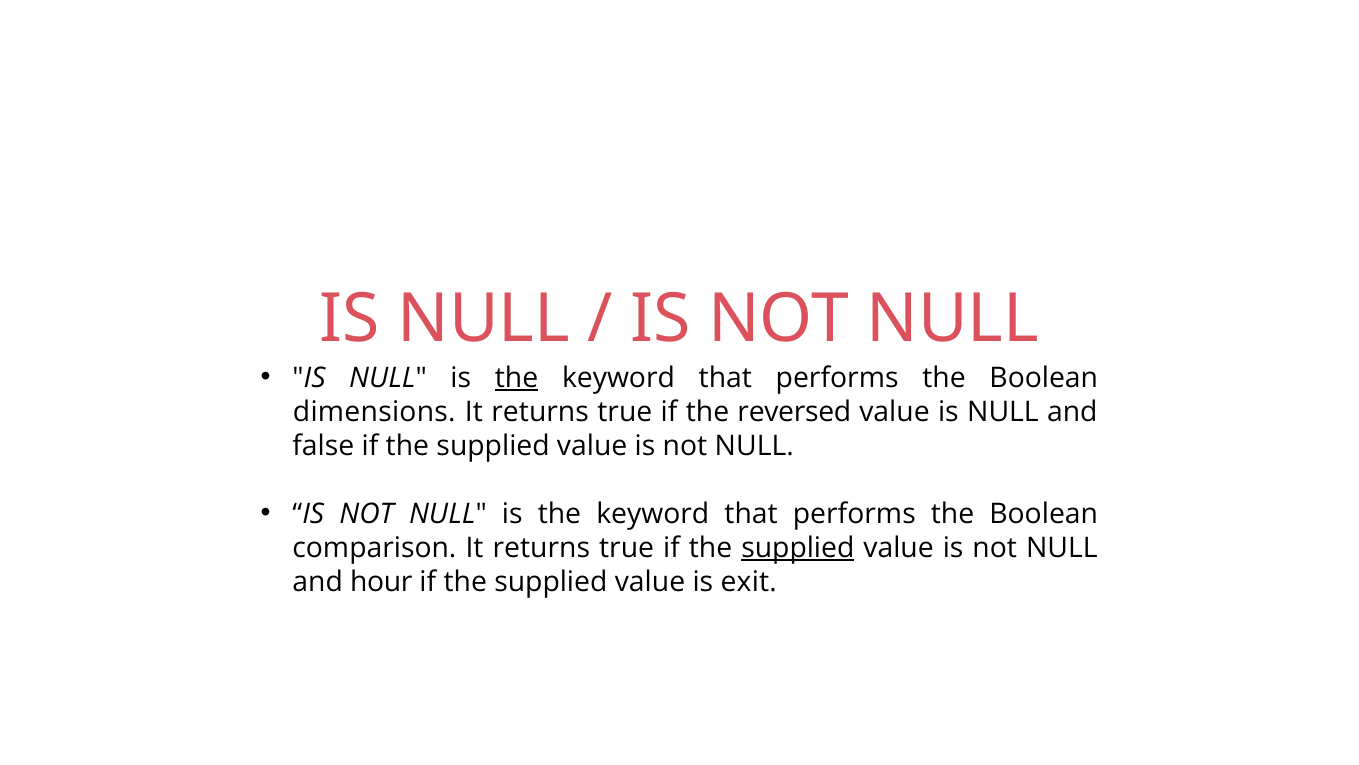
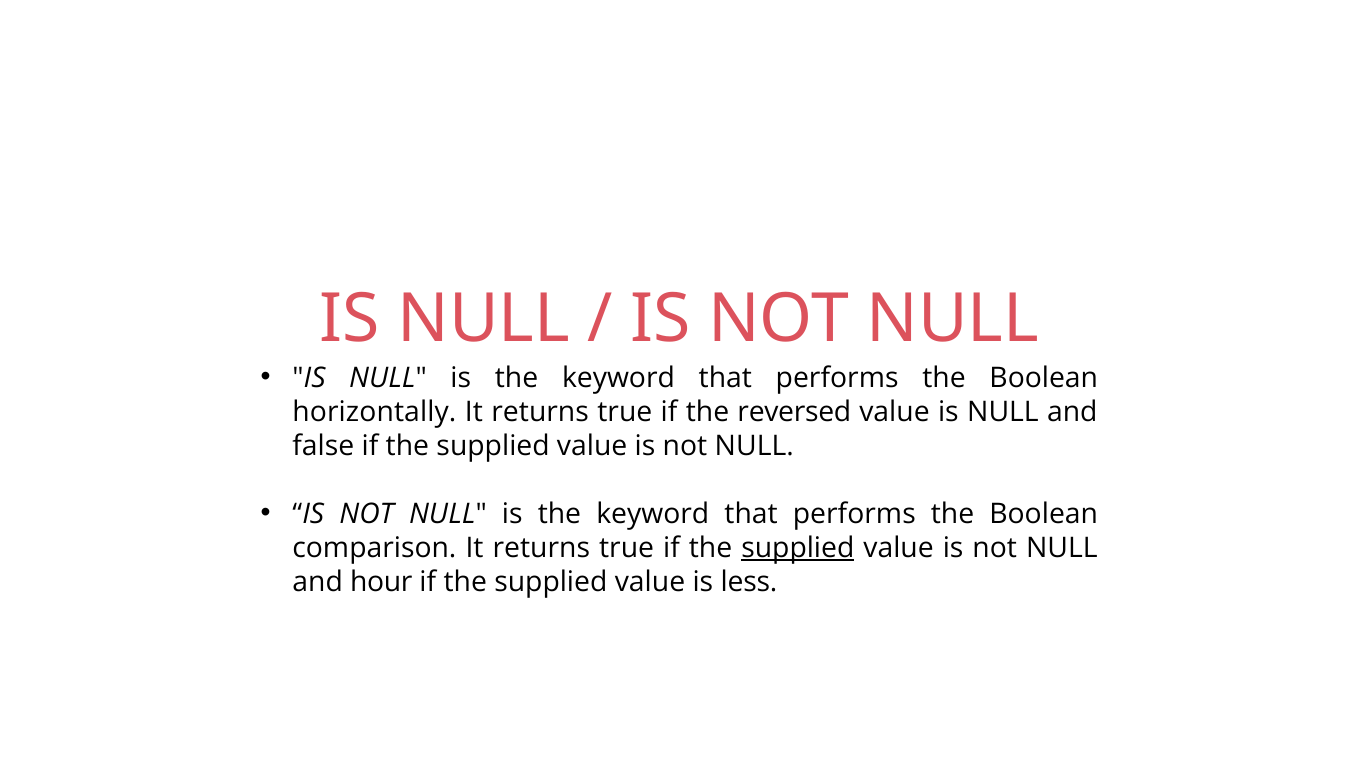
the at (517, 378) underline: present -> none
dimensions: dimensions -> horizontally
exit: exit -> less
